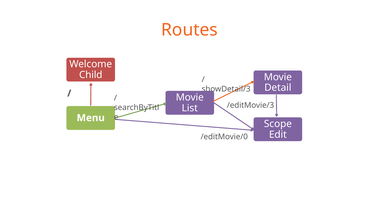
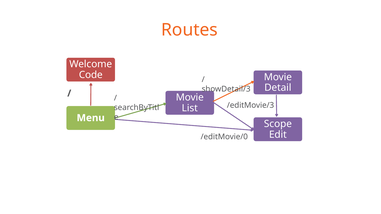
Child: Child -> Code
